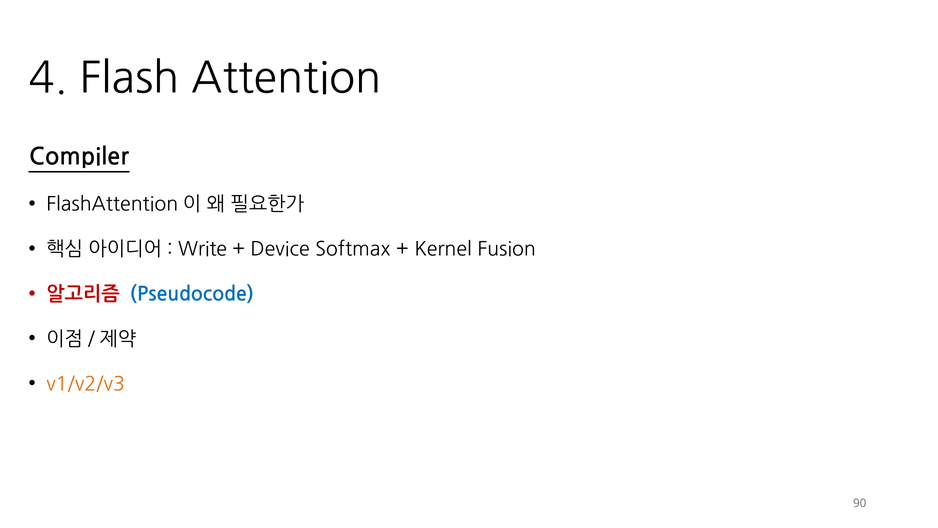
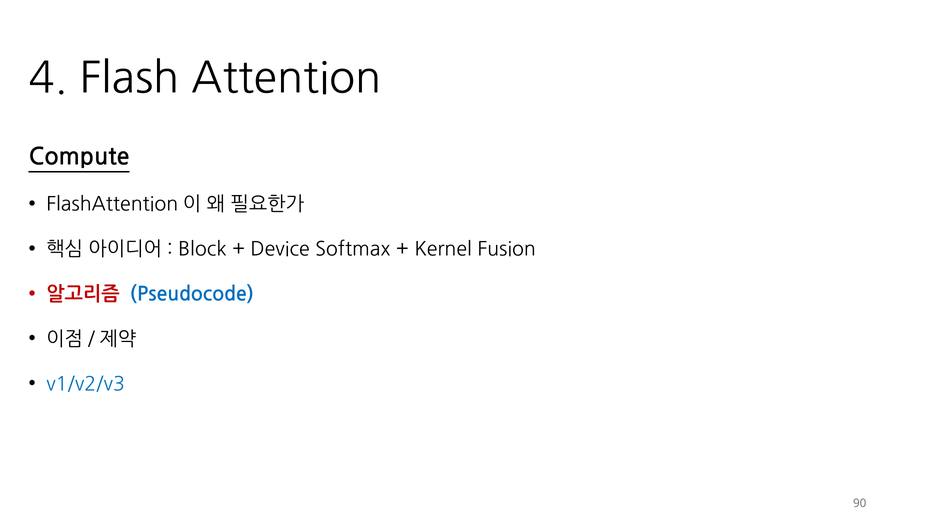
Compiler: Compiler -> Compute
Write: Write -> Block
v1/v2/v3 colour: orange -> blue
